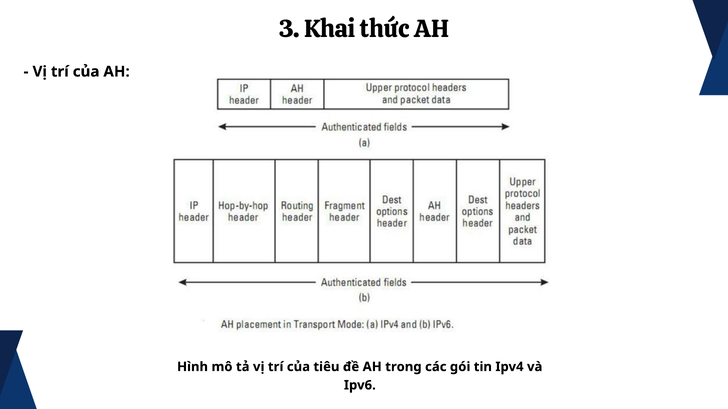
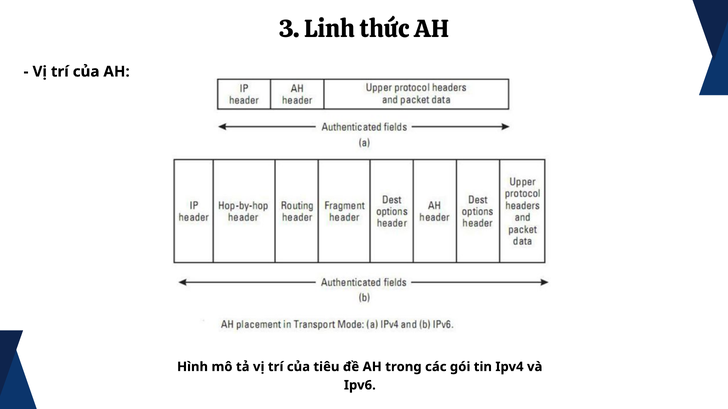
Khai: Khai -> Linh
